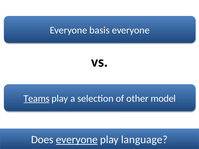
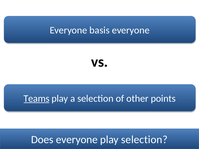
model: model -> points
everyone at (77, 140) underline: present -> none
play language: language -> selection
